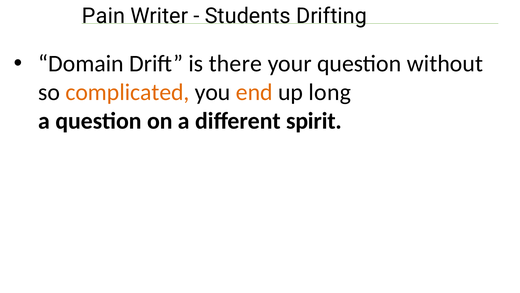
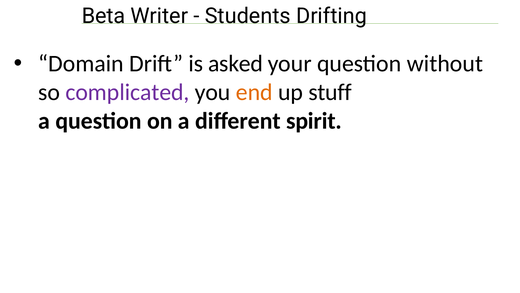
Pain: Pain -> Beta
there: there -> asked
complicated colour: orange -> purple
long: long -> stuff
